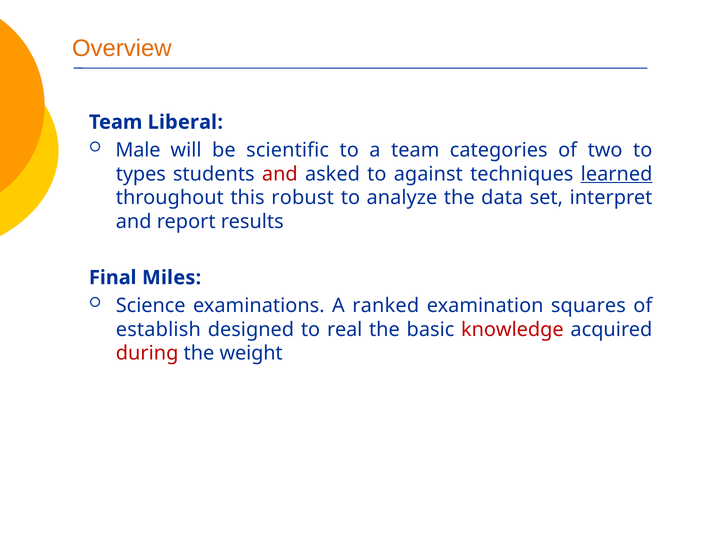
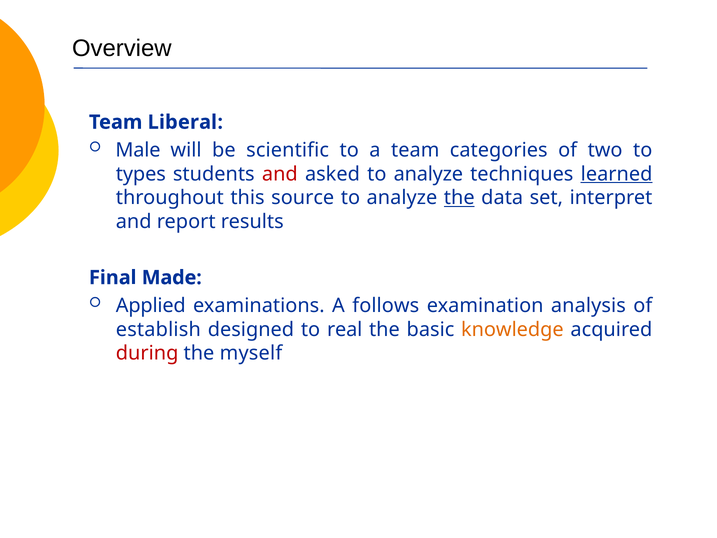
Overview colour: orange -> black
asked to against: against -> analyze
robust: robust -> source
the at (459, 198) underline: none -> present
Miles: Miles -> Made
Science: Science -> Applied
ranked: ranked -> follows
squares: squares -> analysis
knowledge colour: red -> orange
weight: weight -> myself
